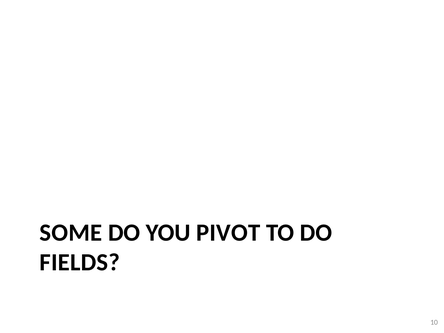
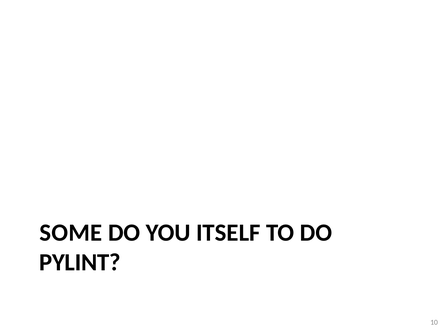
PIVOT: PIVOT -> ITSELF
FIELDS: FIELDS -> PYLINT
